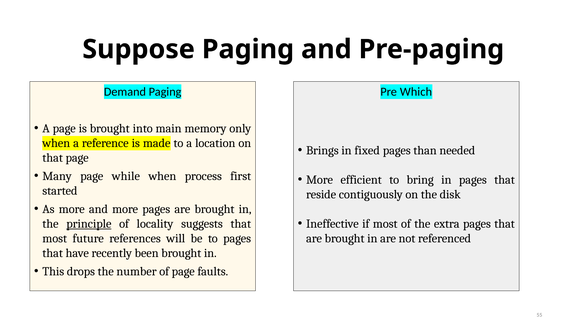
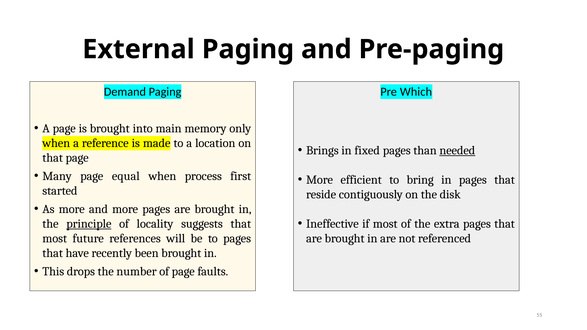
Suppose: Suppose -> External
needed underline: none -> present
while: while -> equal
